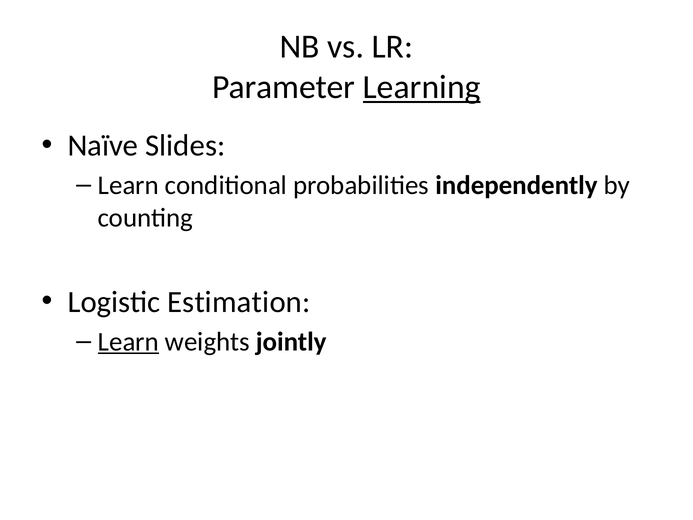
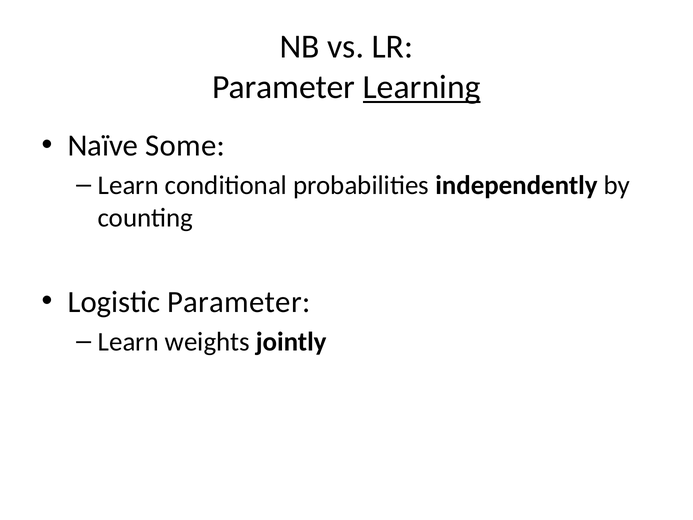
Slides: Slides -> Some
Logistic Estimation: Estimation -> Parameter
Learn at (128, 342) underline: present -> none
